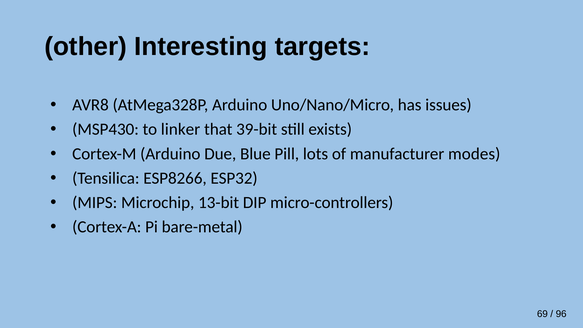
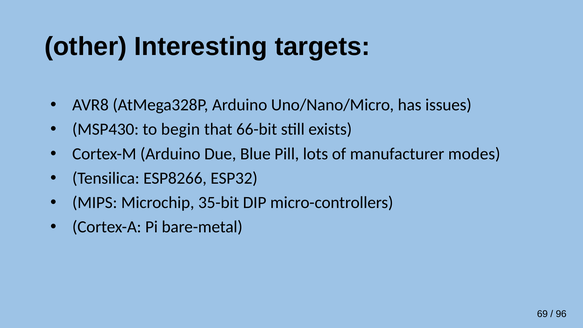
linker: linker -> begin
39-bit: 39-bit -> 66-bit
13-bit: 13-bit -> 35-bit
